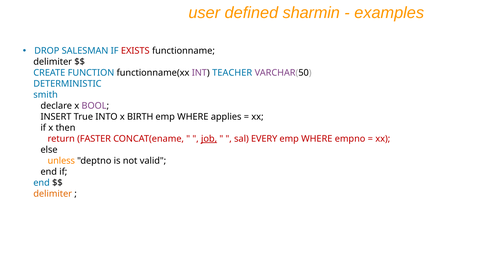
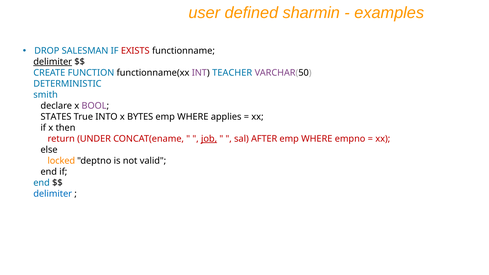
delimiter at (53, 62) underline: none -> present
INSERT: INSERT -> STATES
BIRTH: BIRTH -> BYTES
FASTER: FASTER -> UNDER
EVERY: EVERY -> AFTER
unless: unless -> locked
delimiter at (53, 194) colour: orange -> blue
